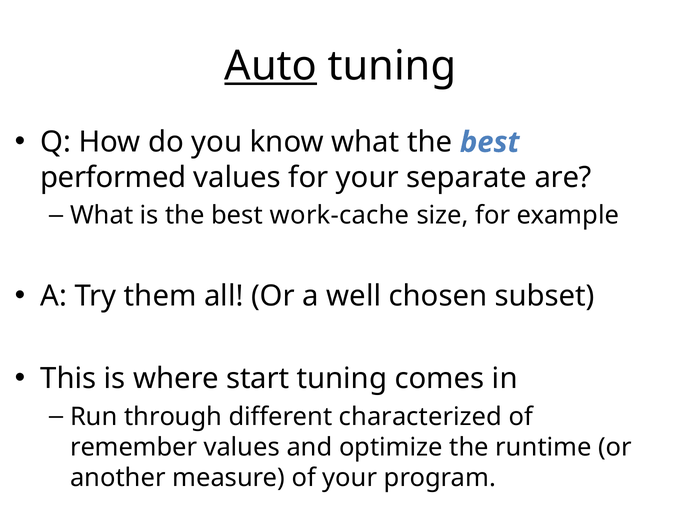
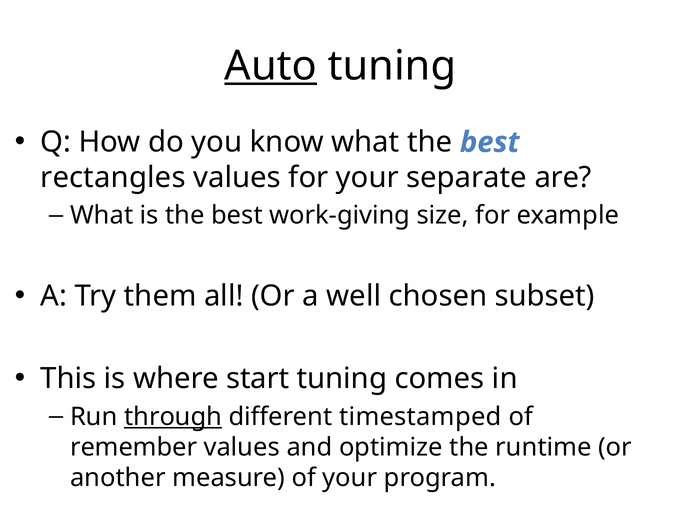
performed: performed -> rectangles
work-cache: work-cache -> work-giving
through underline: none -> present
characterized: characterized -> timestamped
